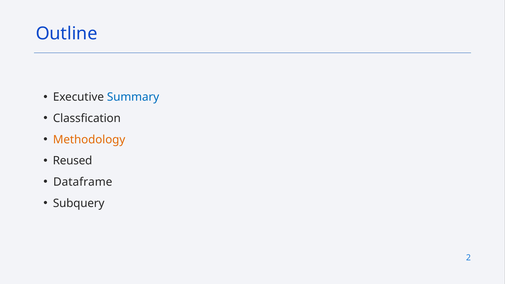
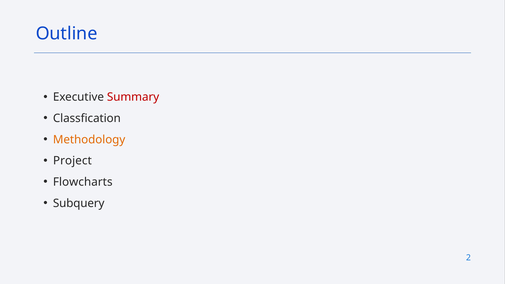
Summary colour: blue -> red
Reused: Reused -> Project
Dataframe: Dataframe -> Flowcharts
